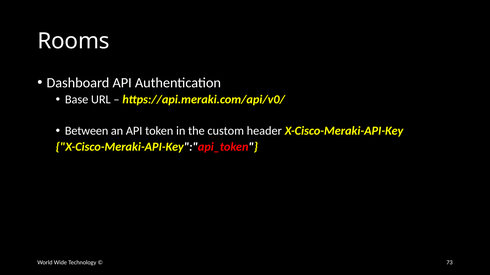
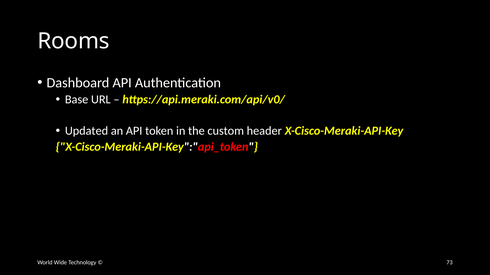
Between: Between -> Updated
